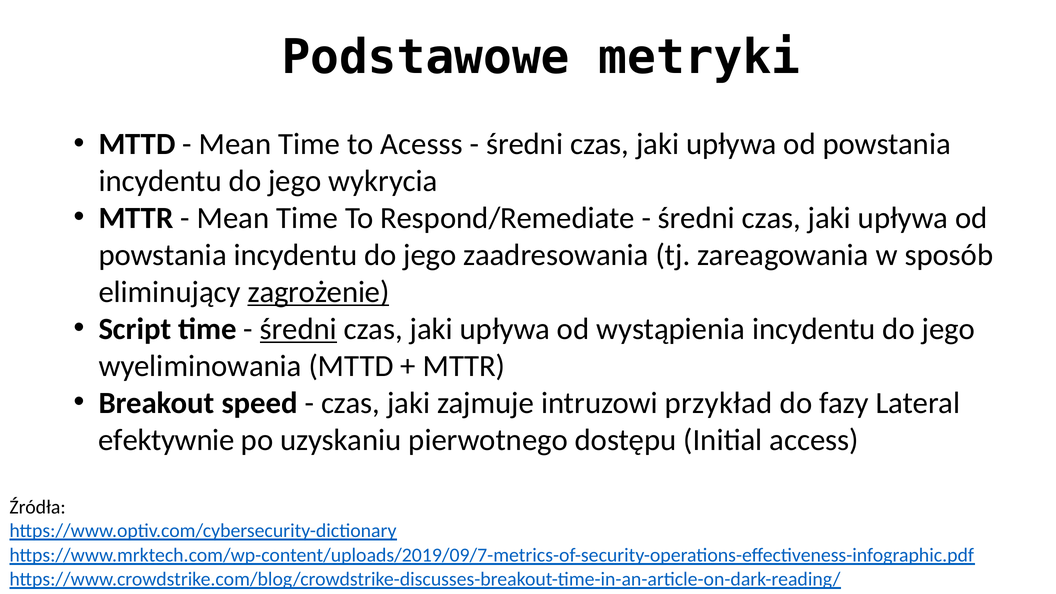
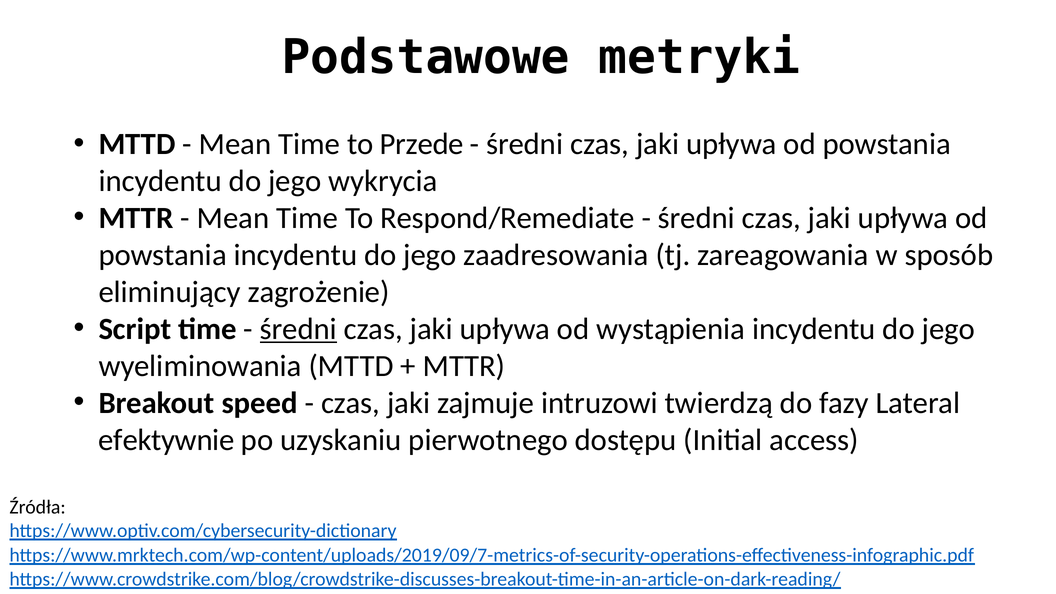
Acesss: Acesss -> Przede
zagrożenie underline: present -> none
przykład: przykład -> twierdzą
